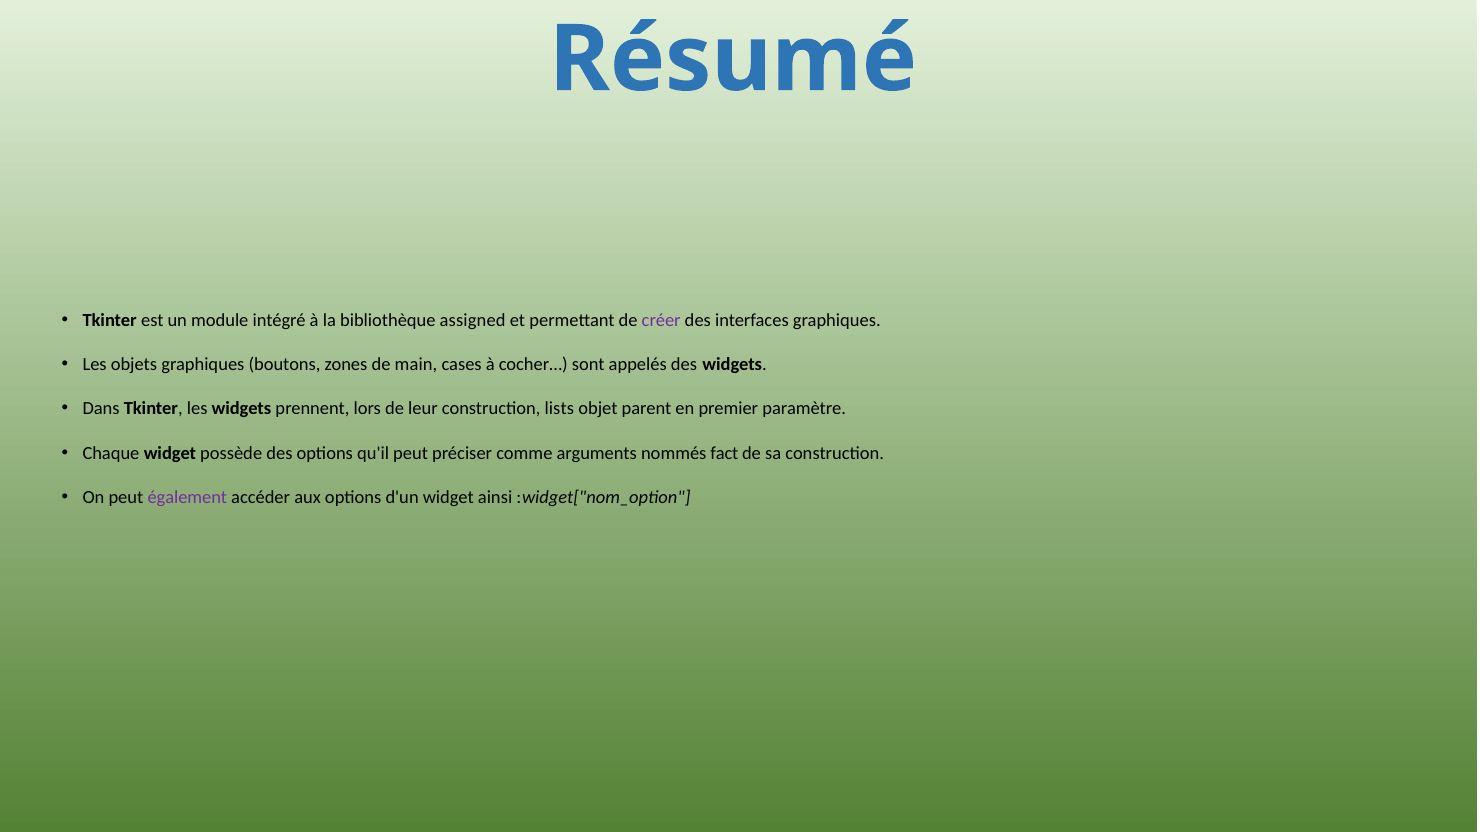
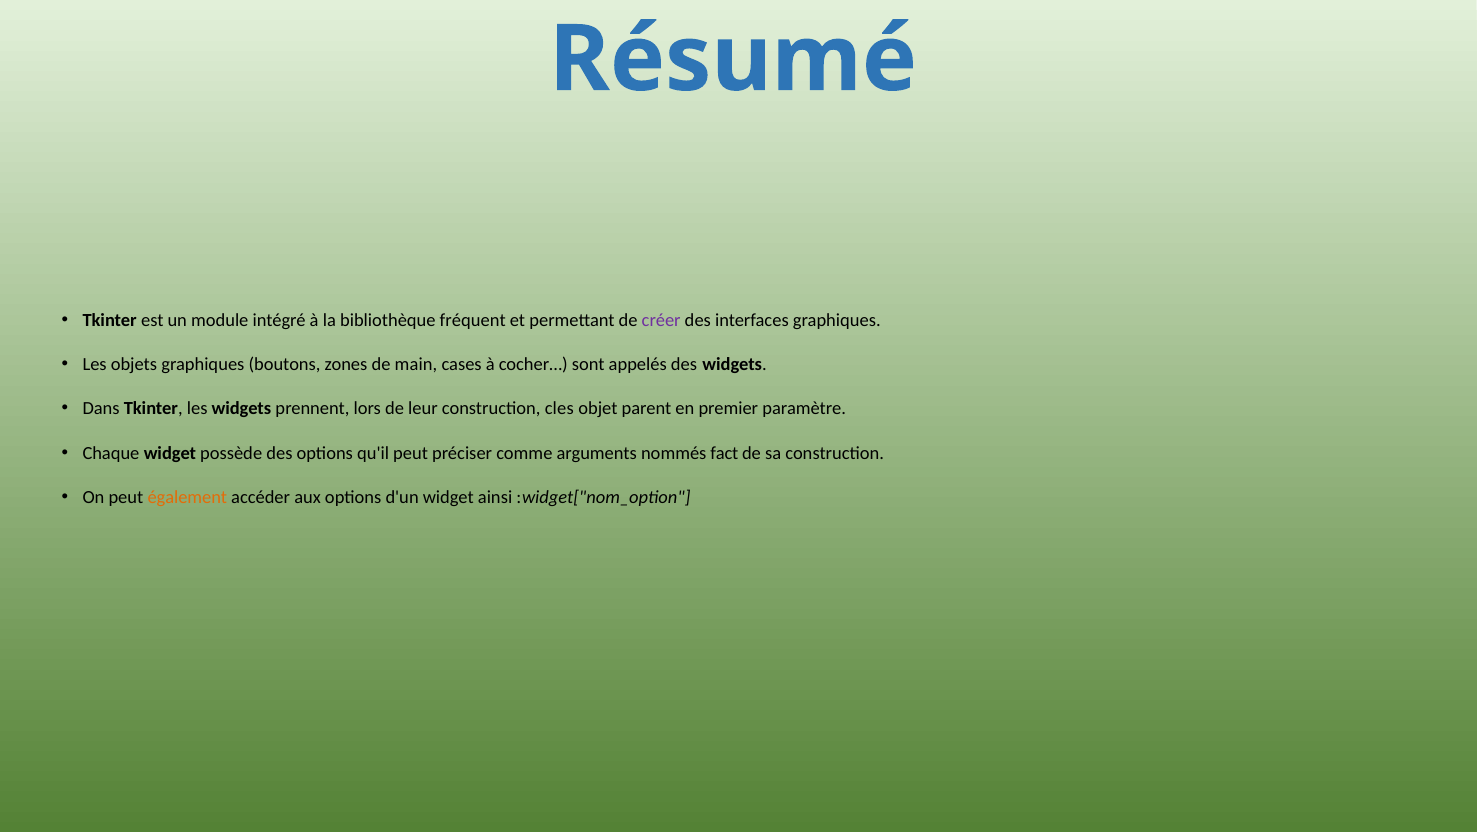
assigned: assigned -> fréquent
lists: lists -> cles
également colour: purple -> orange
